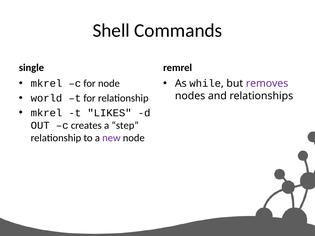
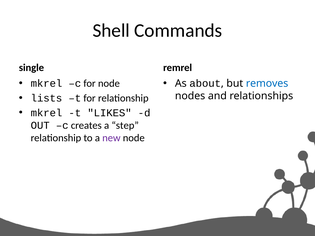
while: while -> about
removes colour: purple -> blue
world: world -> lists
